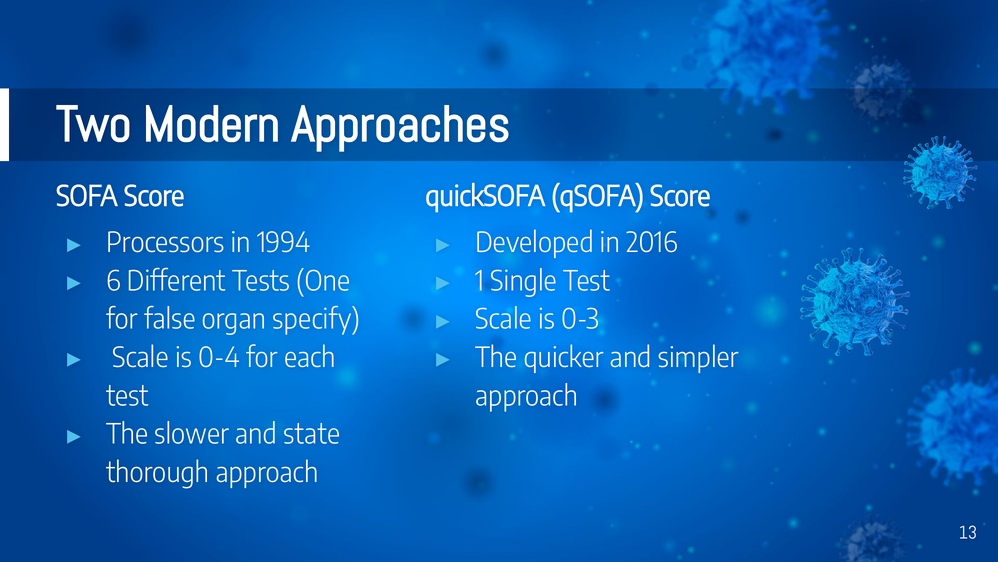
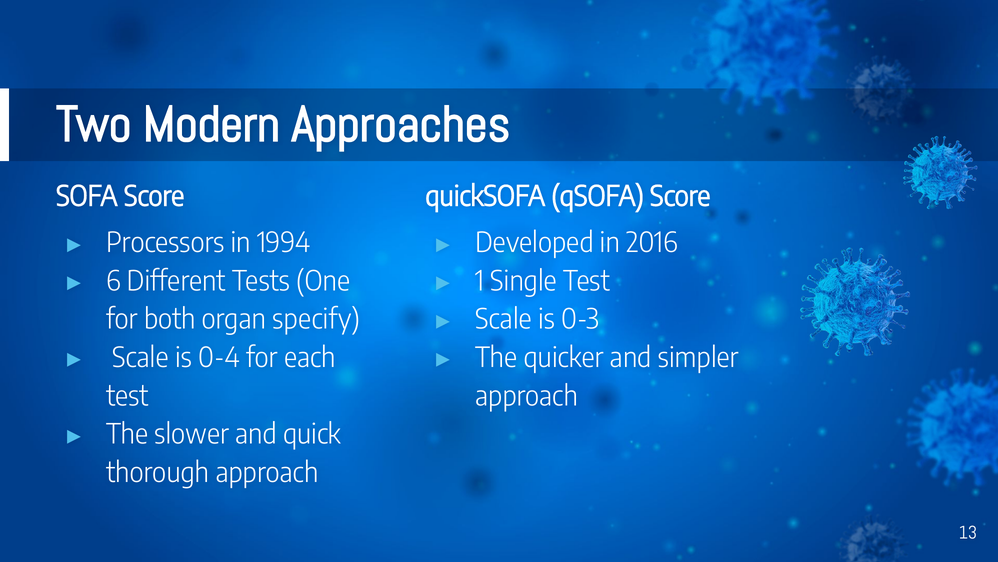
false: false -> both
state: state -> quick
